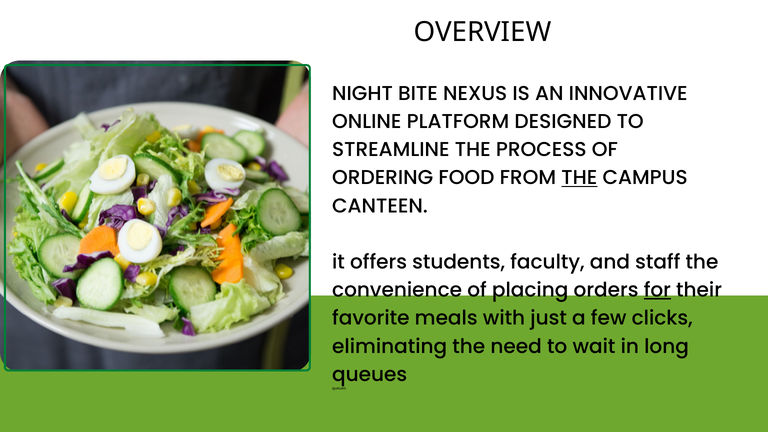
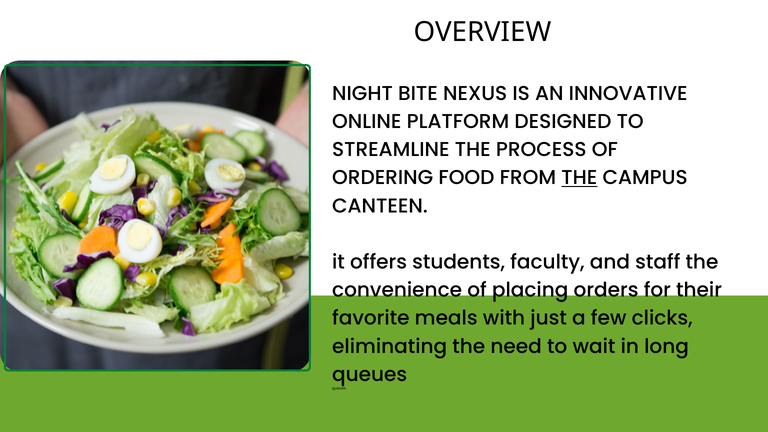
for underline: present -> none
